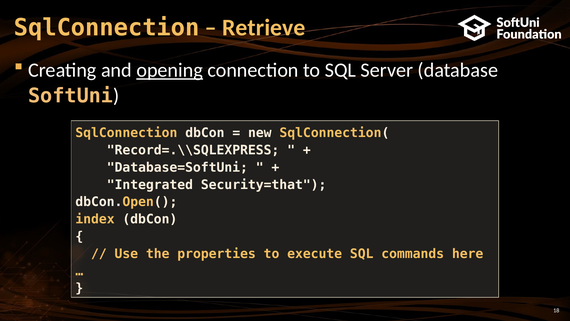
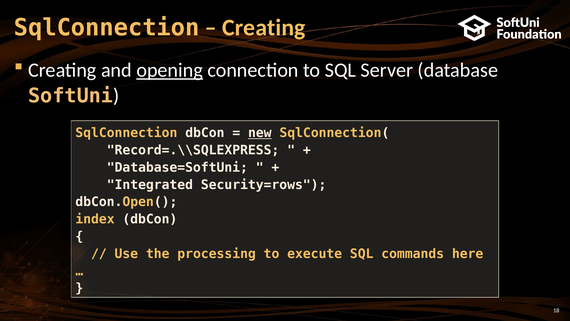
Retrieve at (264, 28): Retrieve -> Creating
new underline: none -> present
Security=that: Security=that -> Security=rows
properties: properties -> processing
